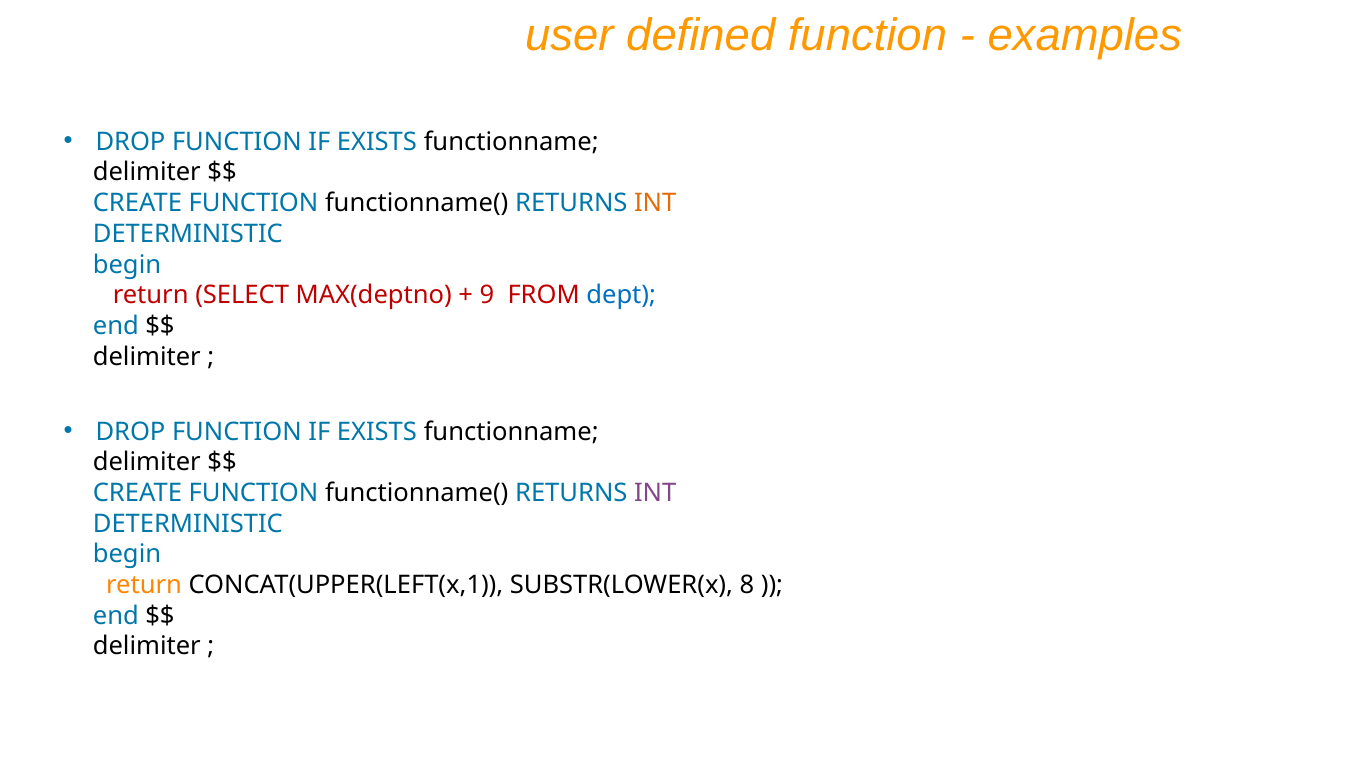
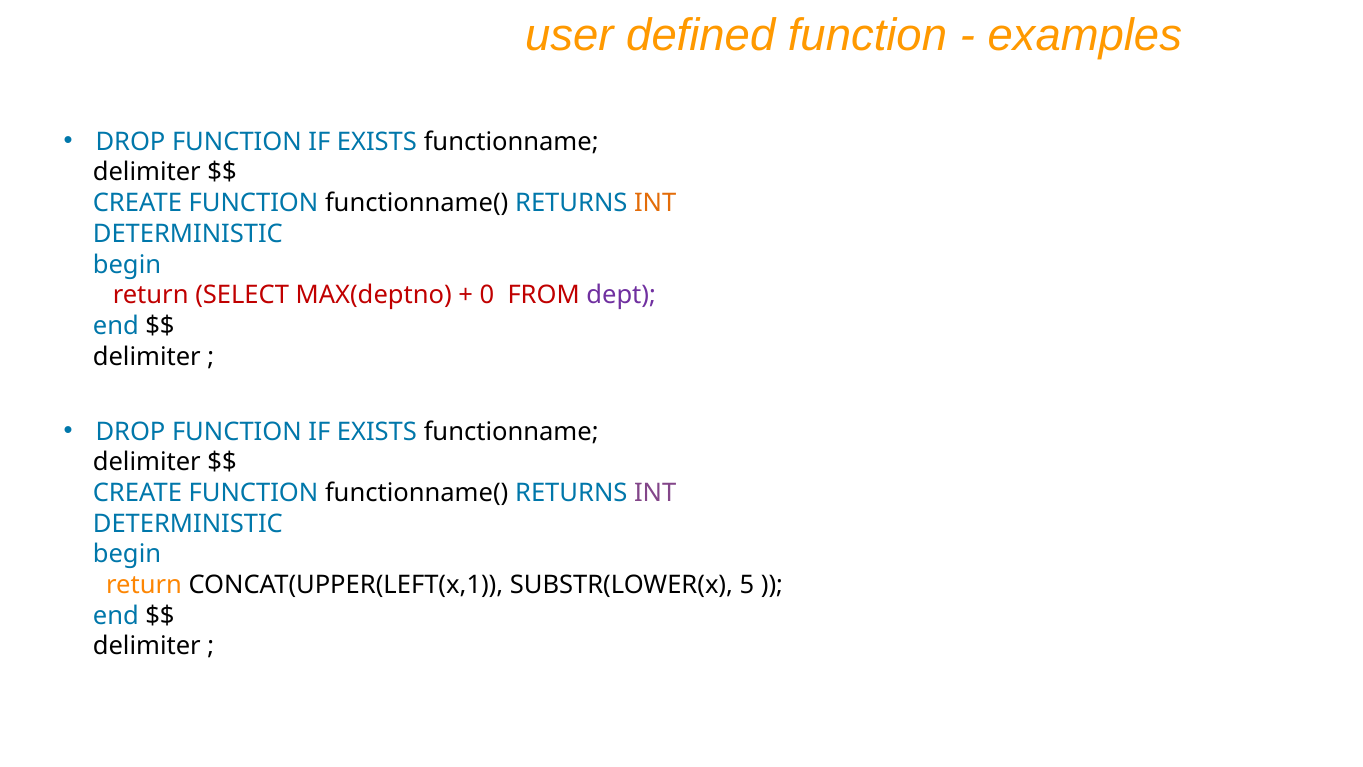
9: 9 -> 0
dept colour: blue -> purple
8: 8 -> 5
